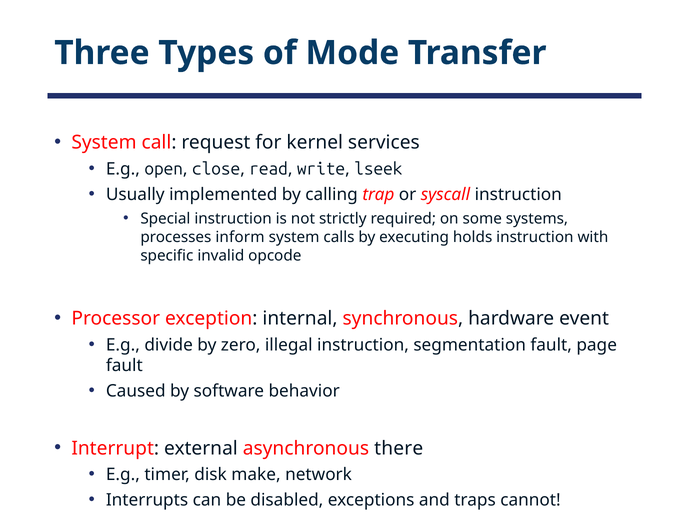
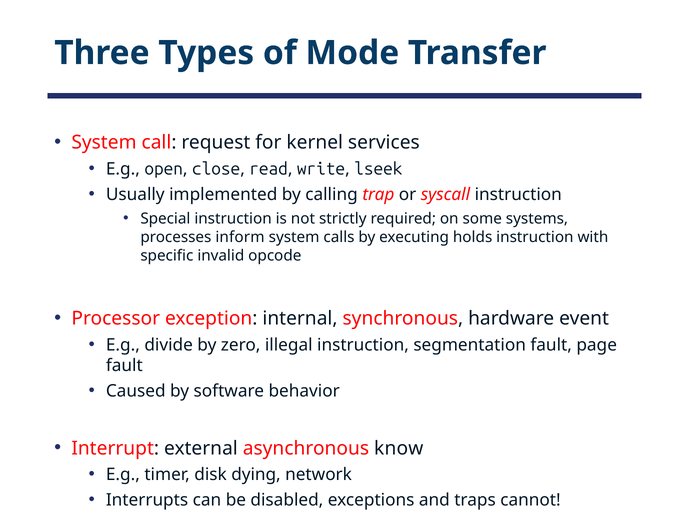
there: there -> know
make: make -> dying
